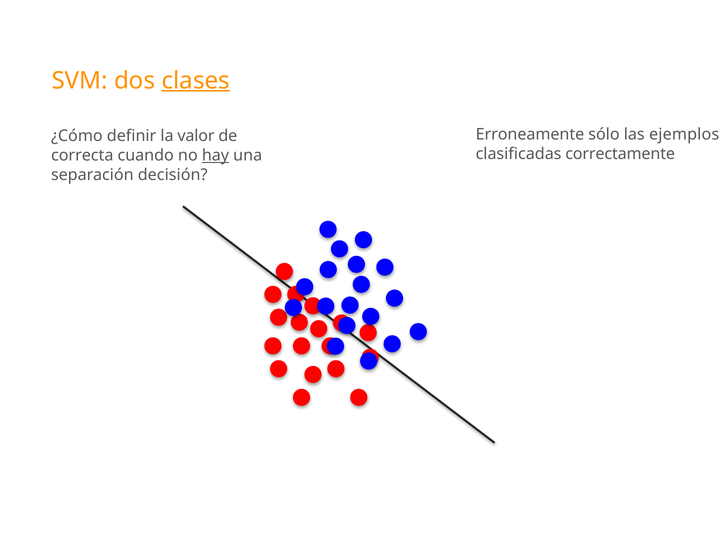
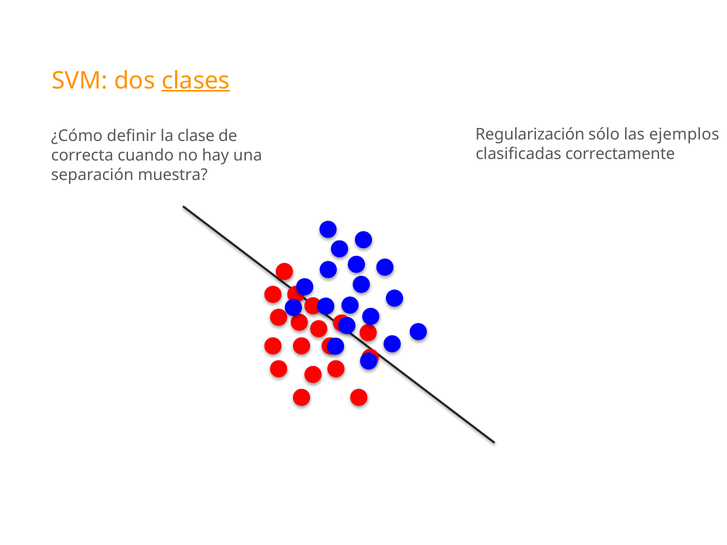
Erroneamente: Erroneamente -> Regularización
valor: valor -> clase
hay underline: present -> none
decisión: decisión -> muestra
